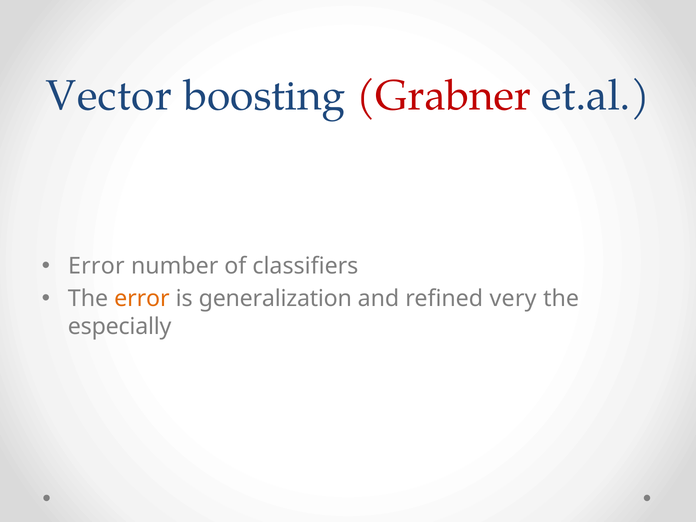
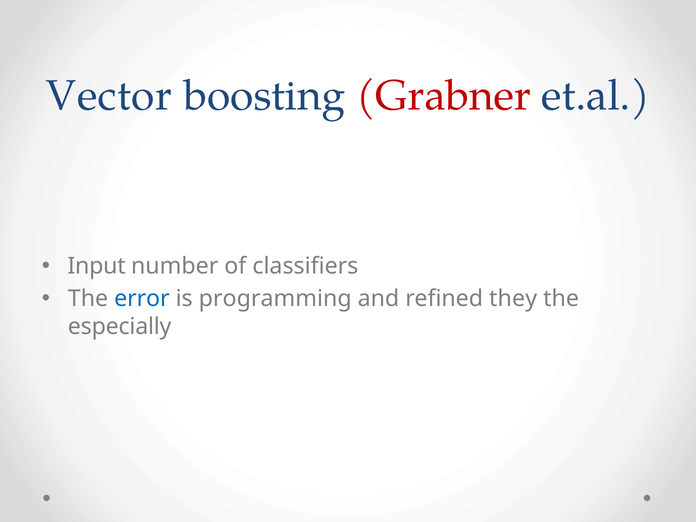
Error at (96, 266): Error -> Input
error at (142, 299) colour: orange -> blue
generalization: generalization -> programming
very: very -> they
